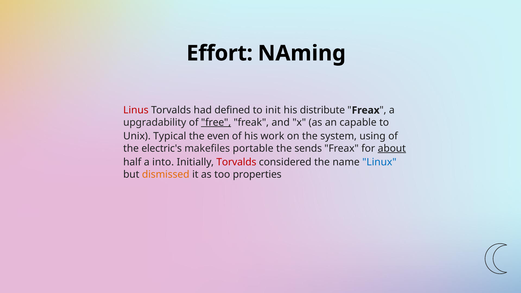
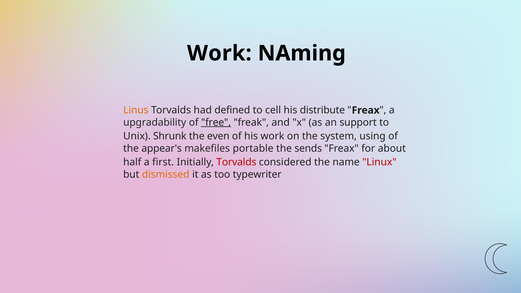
Effort at (220, 53): Effort -> Work
Linus colour: red -> orange
init: init -> cell
capable: capable -> support
Typical: Typical -> Shrunk
electric's: electric's -> appear's
about underline: present -> none
into: into -> first
Linux colour: blue -> red
properties: properties -> typewriter
